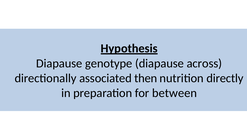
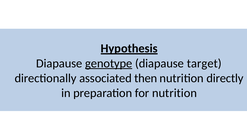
genotype underline: none -> present
across: across -> target
for between: between -> nutrition
